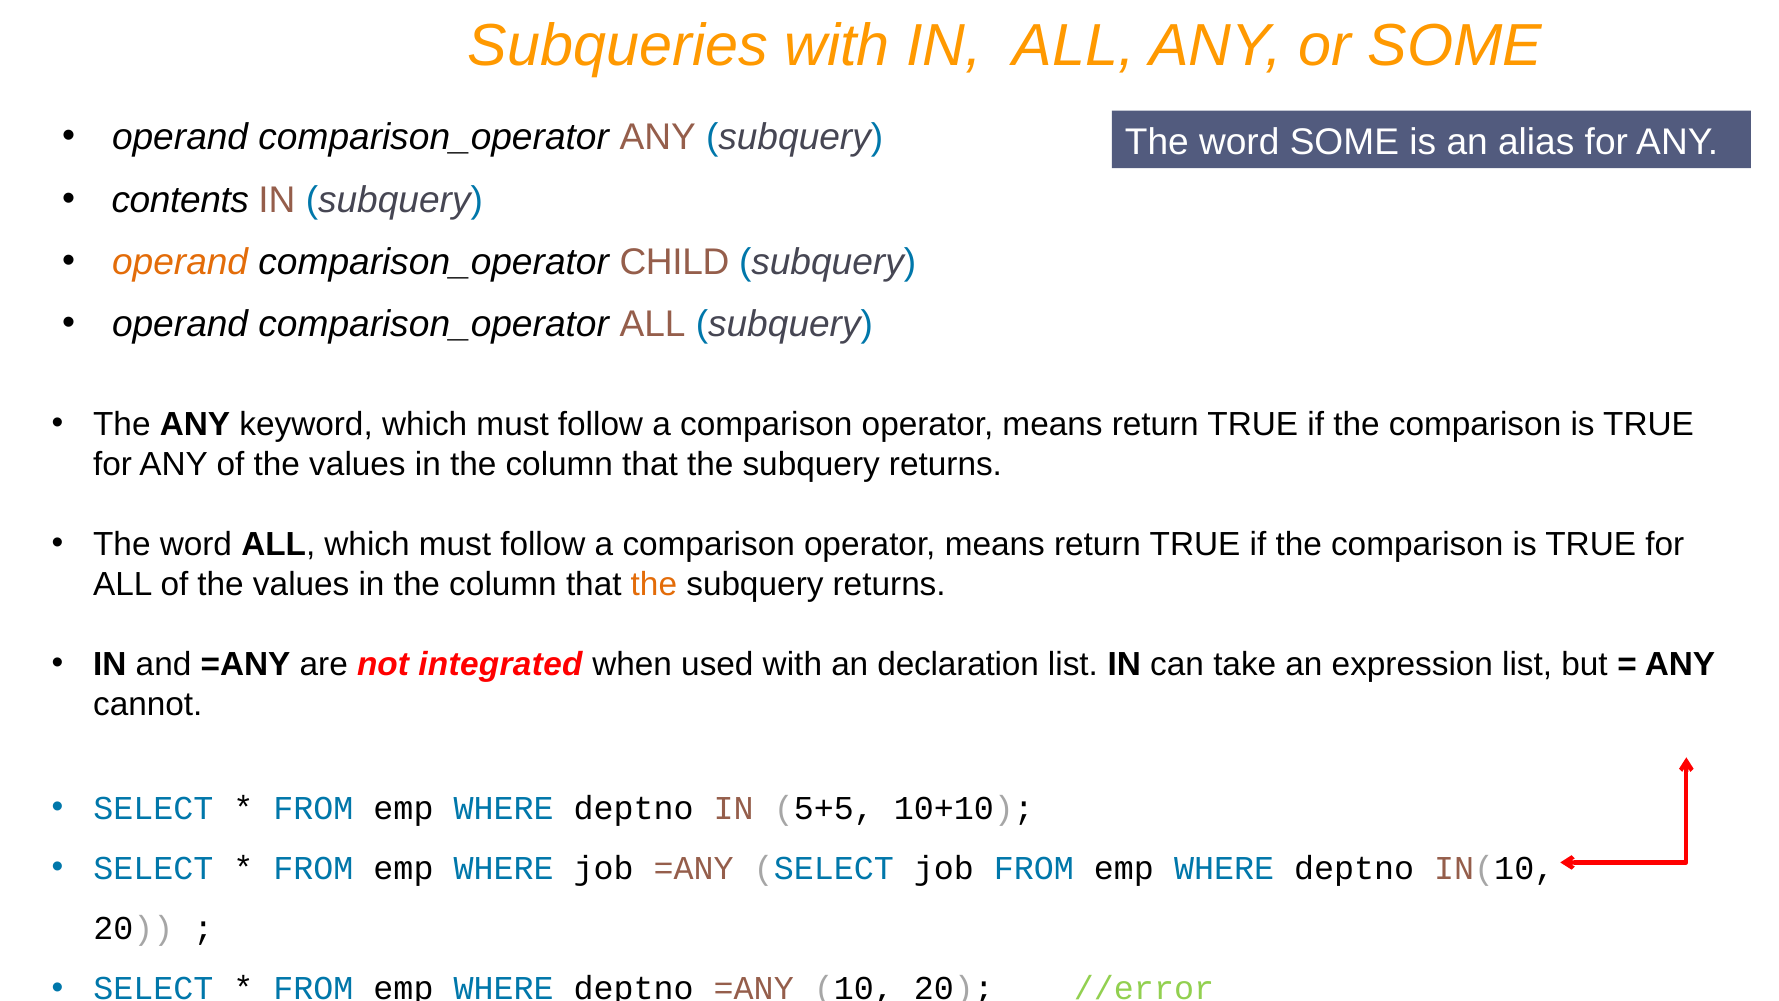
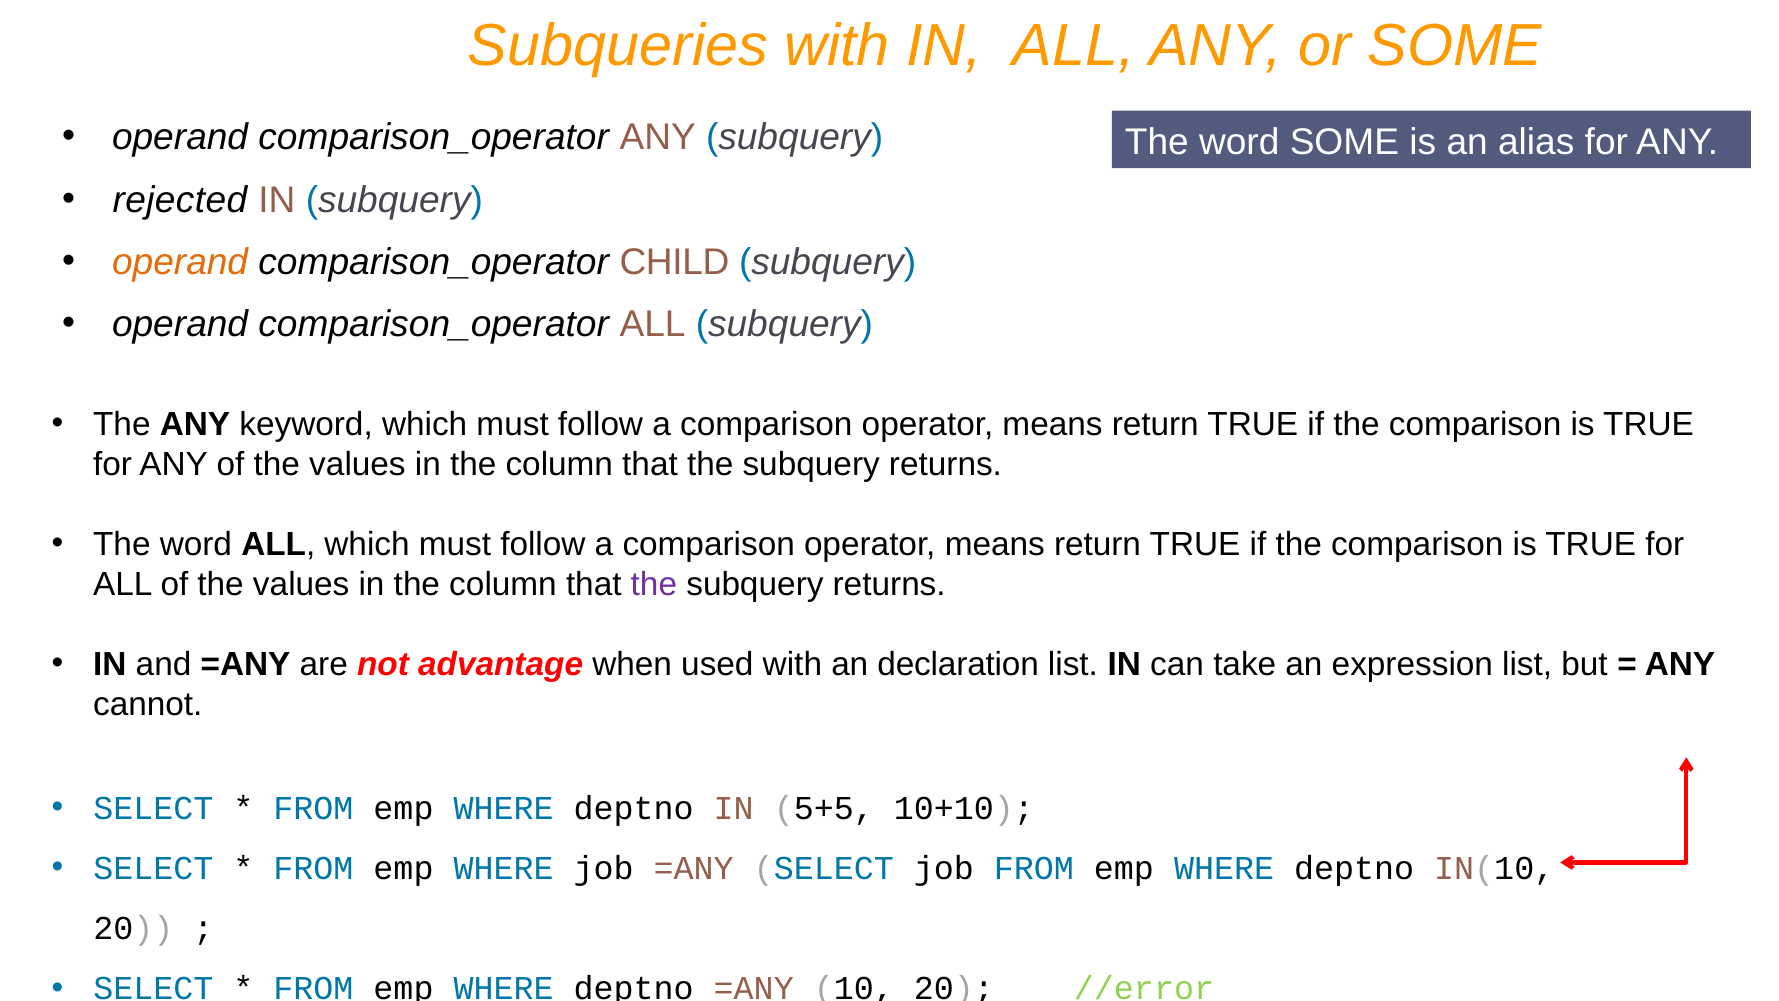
contents: contents -> rejected
the at (654, 584) colour: orange -> purple
integrated: integrated -> advantage
